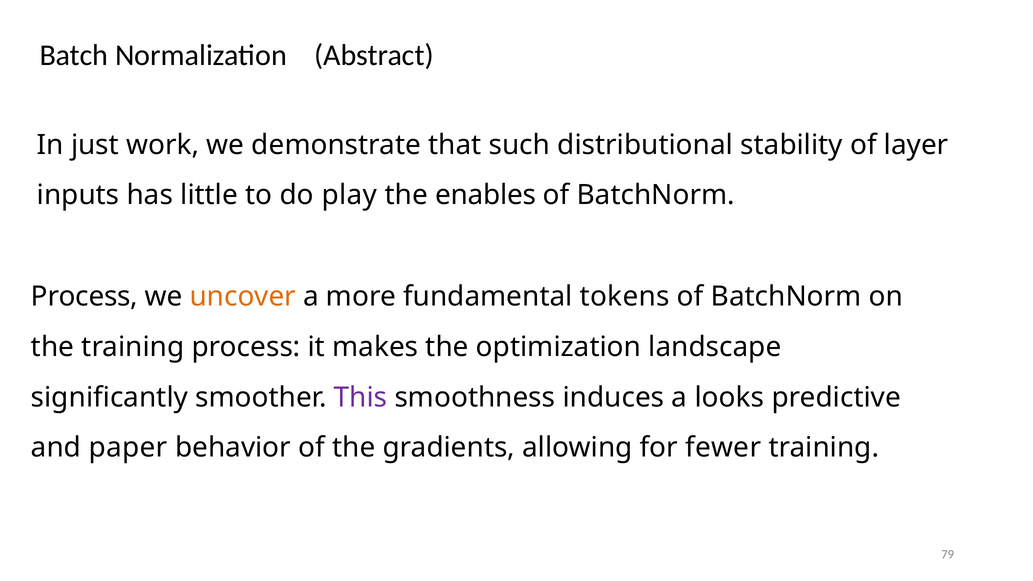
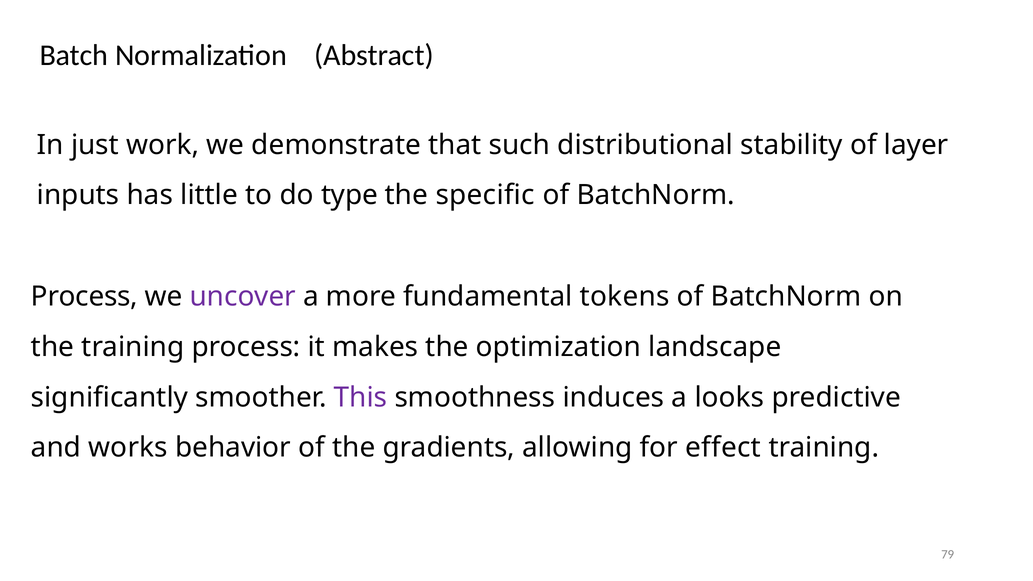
play: play -> type
enables: enables -> specific
uncover colour: orange -> purple
paper: paper -> works
fewer: fewer -> effect
